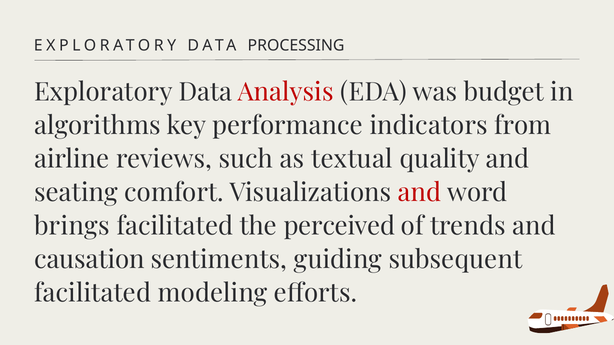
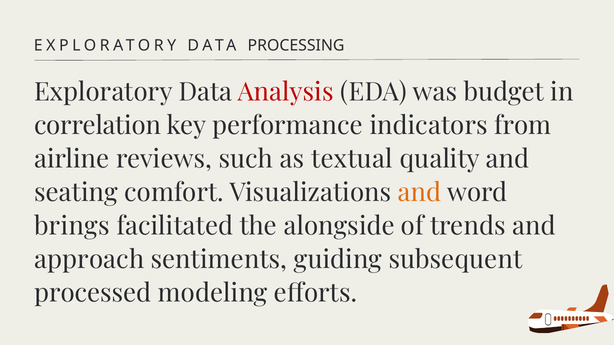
algorithms: algorithms -> correlation
and at (420, 193) colour: red -> orange
perceived: perceived -> alongside
causation: causation -> approach
facilitated at (93, 293): facilitated -> processed
